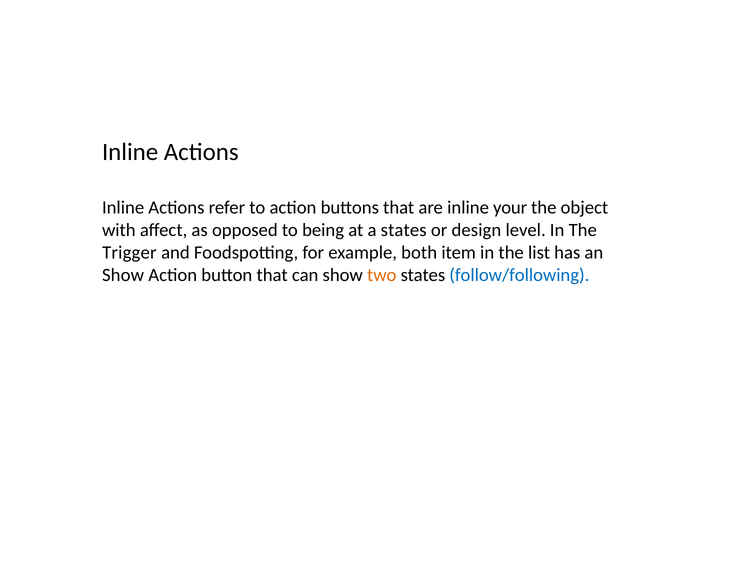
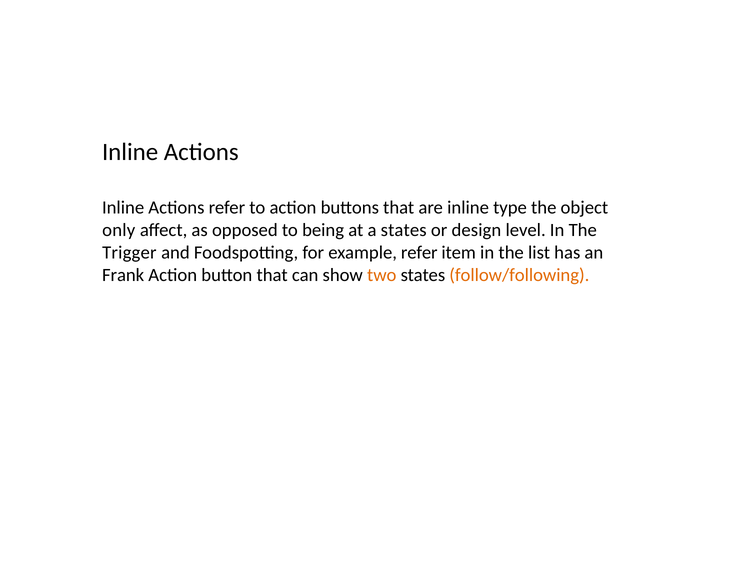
your: your -> type
with: with -> only
example both: both -> refer
Show at (123, 275): Show -> Frank
follow/following colour: blue -> orange
